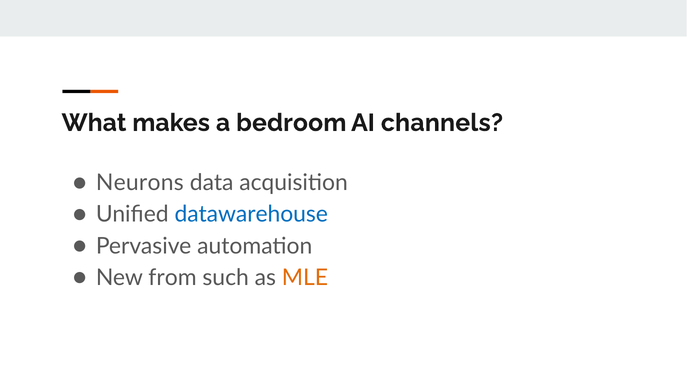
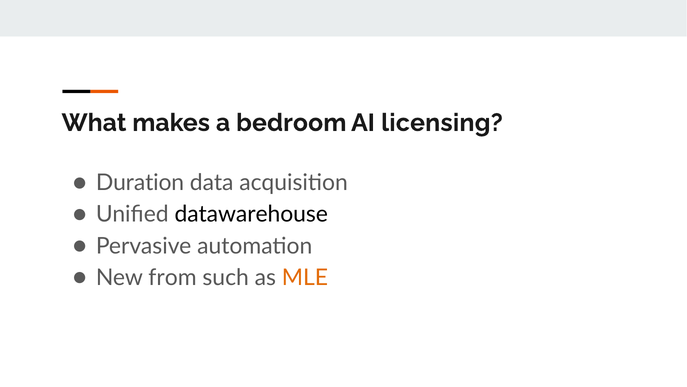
channels: channels -> licensing
Neurons: Neurons -> Duration
datawarehouse colour: blue -> black
